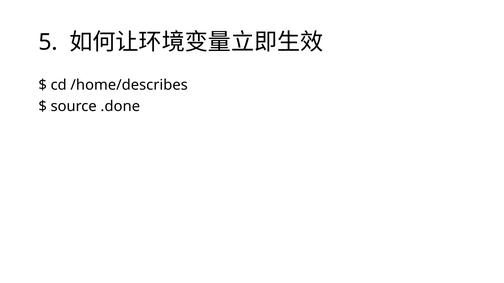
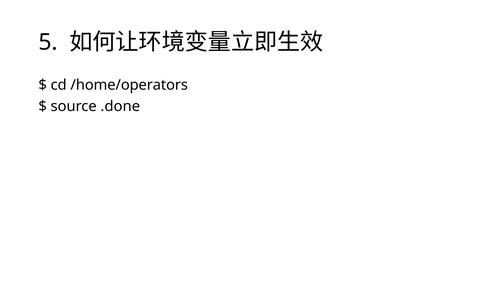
/home/describes: /home/describes -> /home/operators
